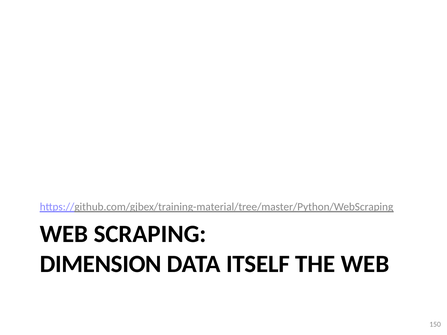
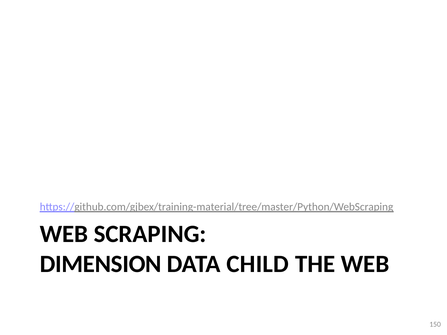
ITSELF: ITSELF -> CHILD
